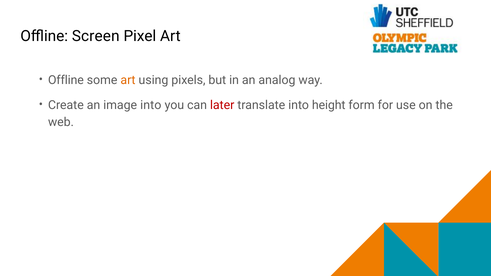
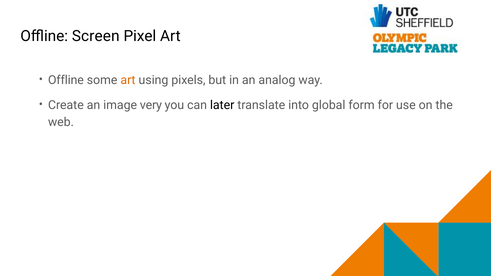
image into: into -> very
later colour: red -> black
height: height -> global
